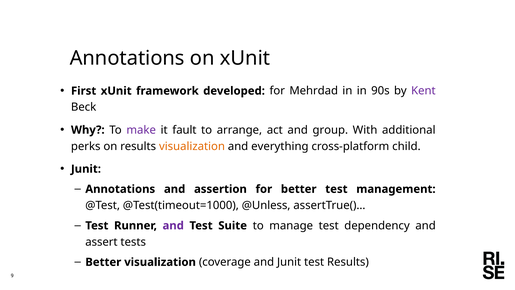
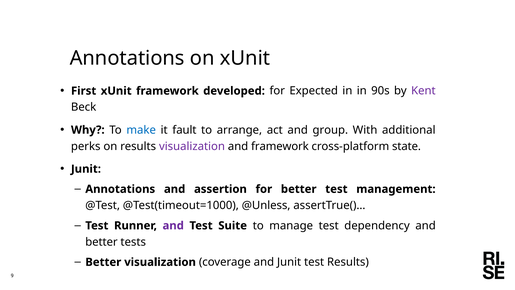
Mehrdad: Mehrdad -> Expected
make colour: purple -> blue
visualization at (192, 146) colour: orange -> purple
and everything: everything -> framework
child: child -> state
assert at (101, 242): assert -> better
